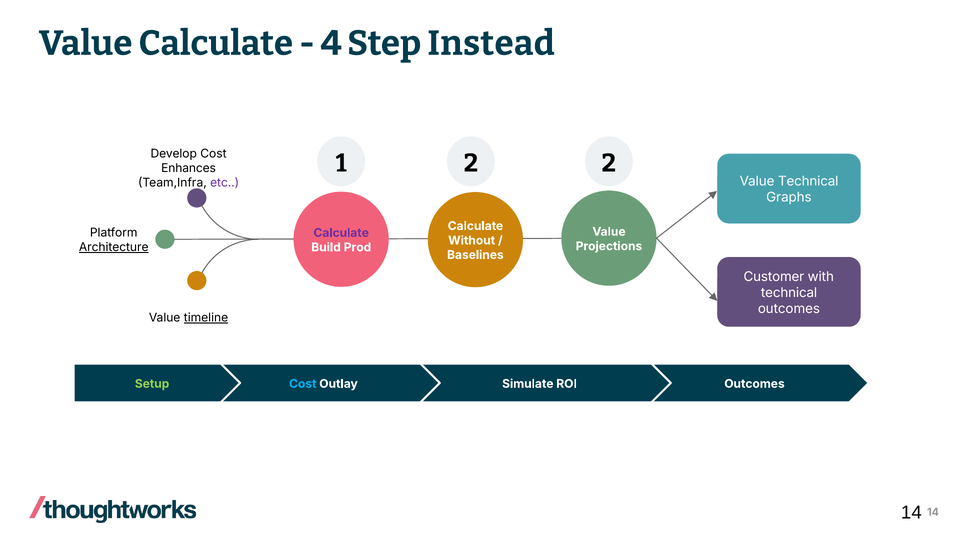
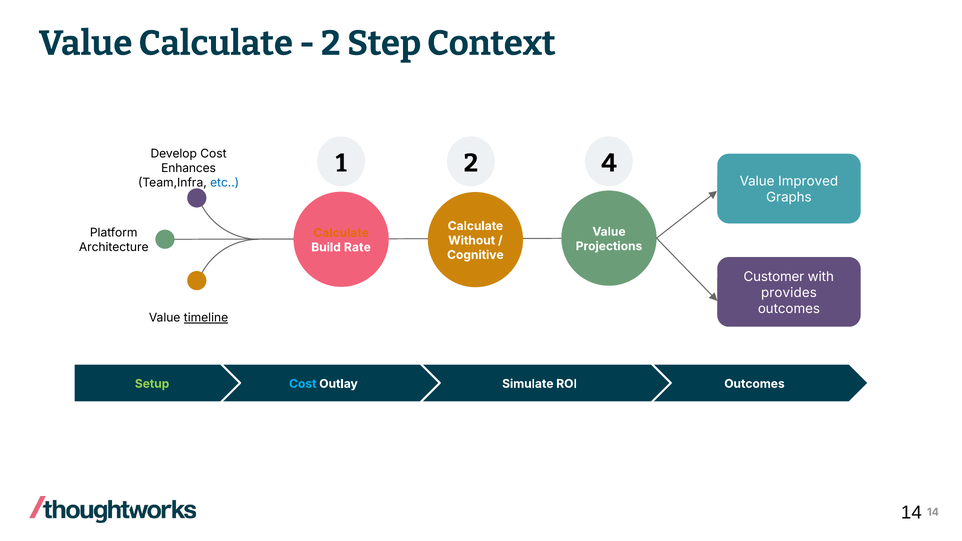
4 at (331, 43): 4 -> 2
Instead: Instead -> Context
2 2: 2 -> 4
Value Technical: Technical -> Improved
etc colour: purple -> blue
Calculate at (341, 233) colour: purple -> orange
Prod: Prod -> Rate
Architecture underline: present -> none
Baselines: Baselines -> Cognitive
technical at (789, 293): technical -> provides
